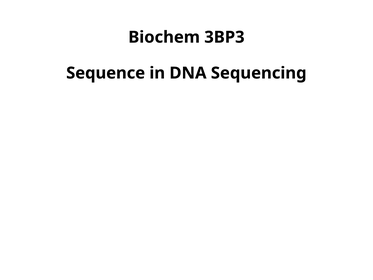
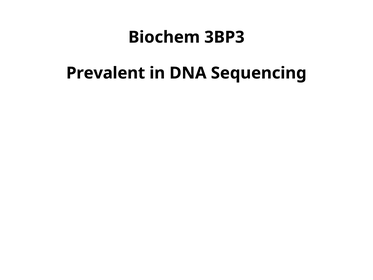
Sequence: Sequence -> Prevalent
